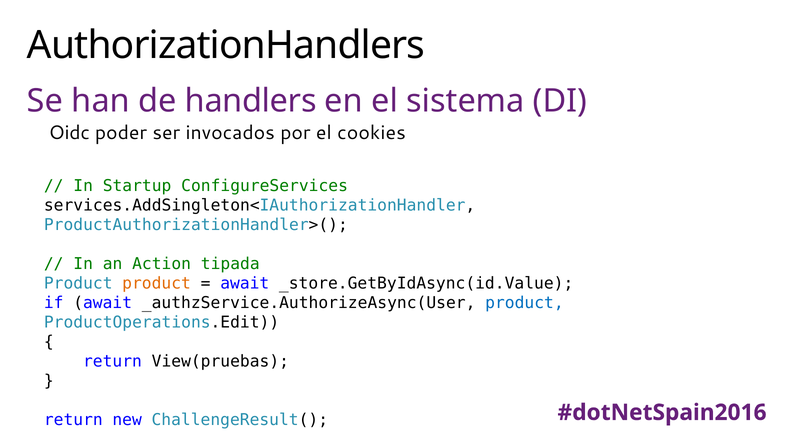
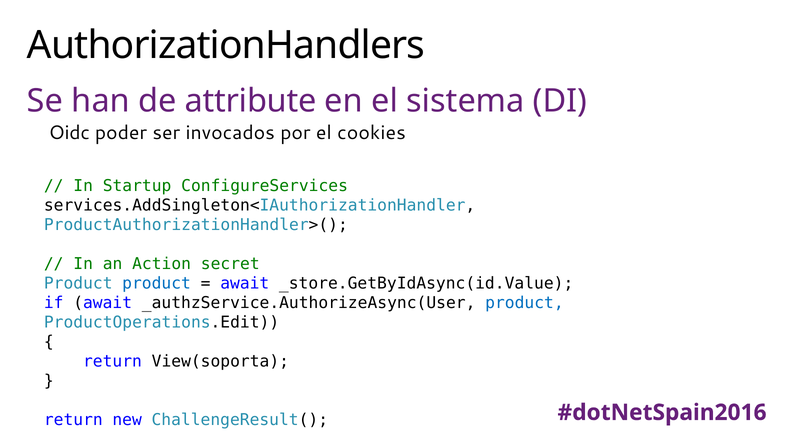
handlers: handlers -> attribute
tipada: tipada -> secret
product at (157, 283) colour: orange -> blue
View(pruebas: View(pruebas -> View(soporta
